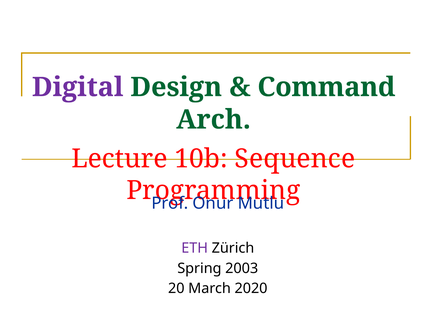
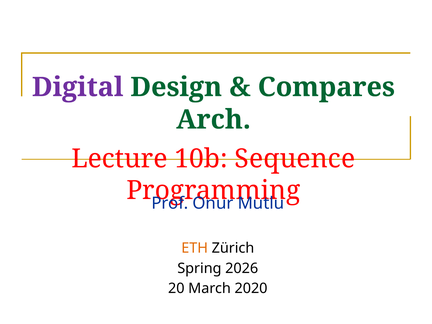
Command: Command -> Compares
ETH colour: purple -> orange
2003: 2003 -> 2026
